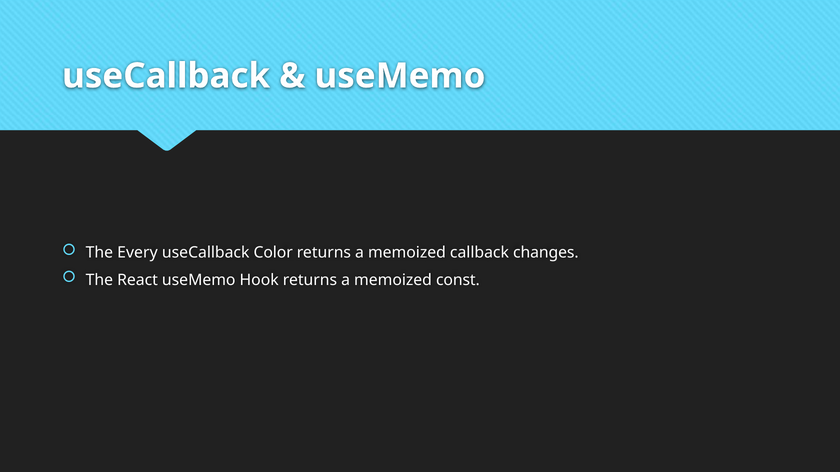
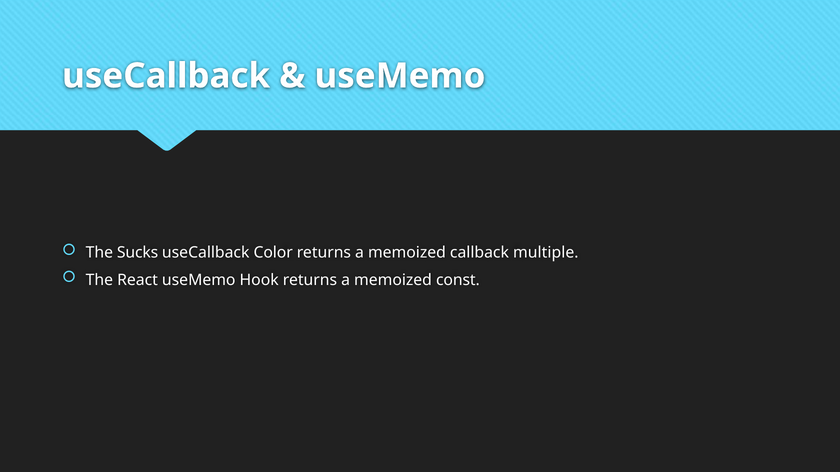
Every: Every -> Sucks
changes: changes -> multiple
